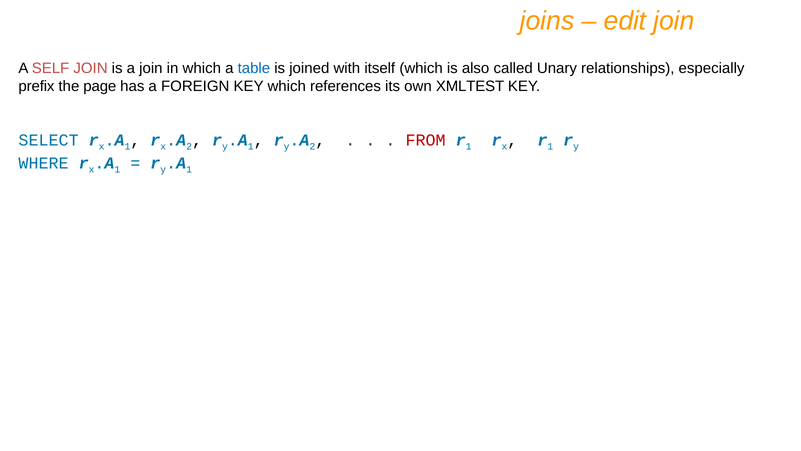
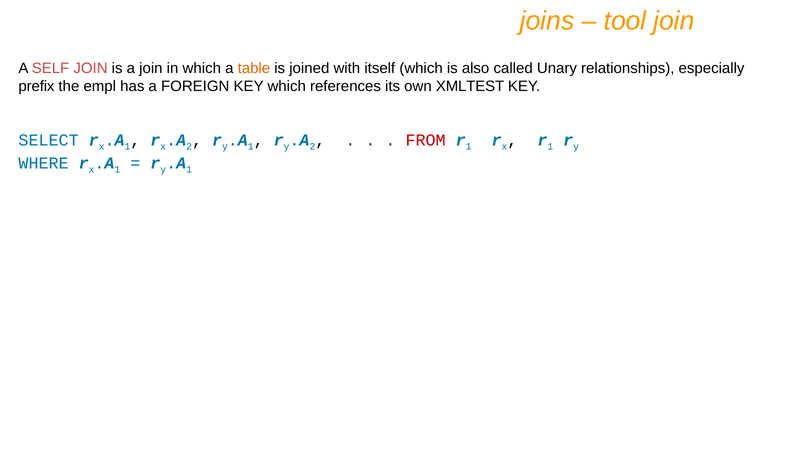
edit: edit -> tool
table colour: blue -> orange
page: page -> empl
